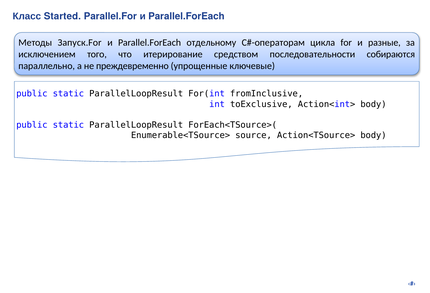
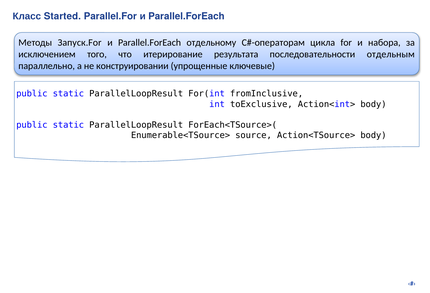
разные: разные -> набора
средством: средством -> результата
собираются: собираются -> отдельным
преждевременно: преждевременно -> конструировании
